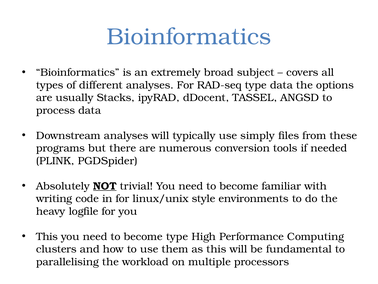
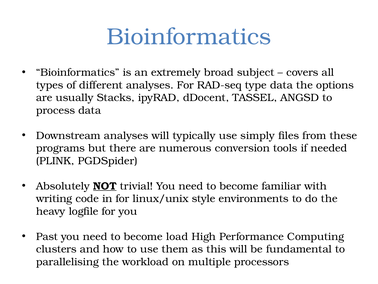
This at (47, 236): This -> Past
become type: type -> load
